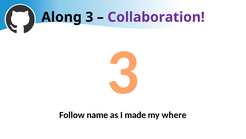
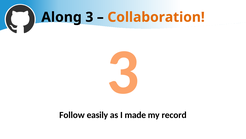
Collaboration colour: purple -> orange
name: name -> easily
where: where -> record
